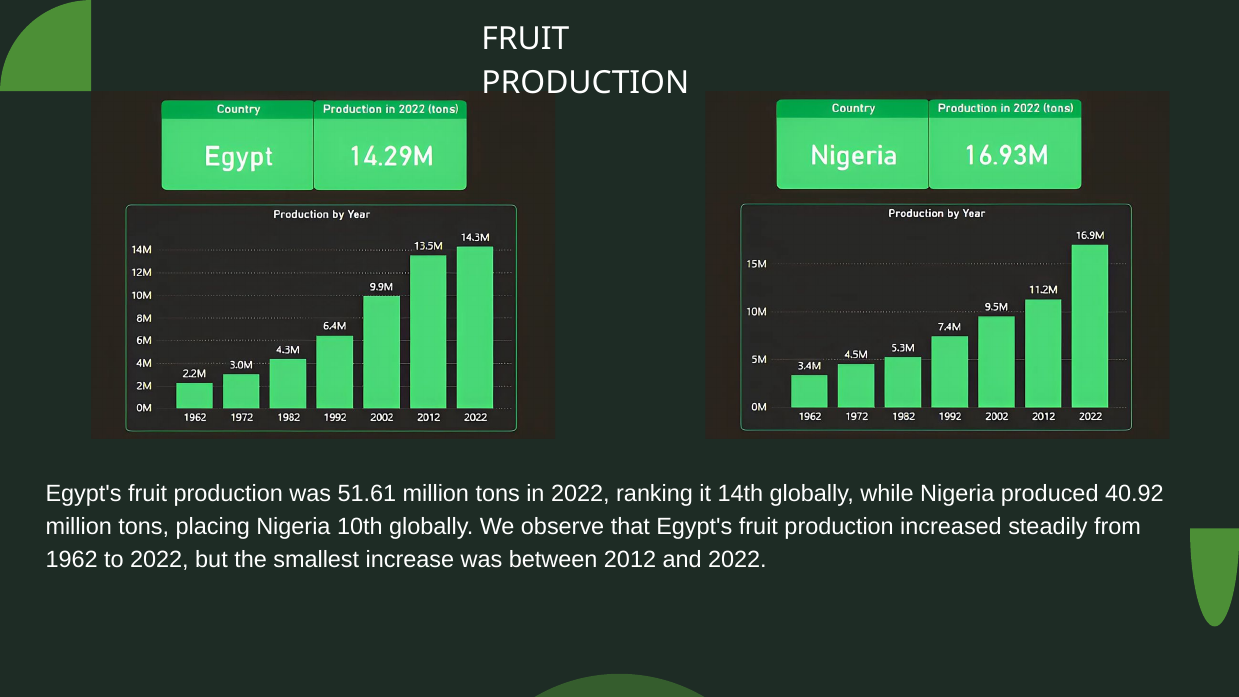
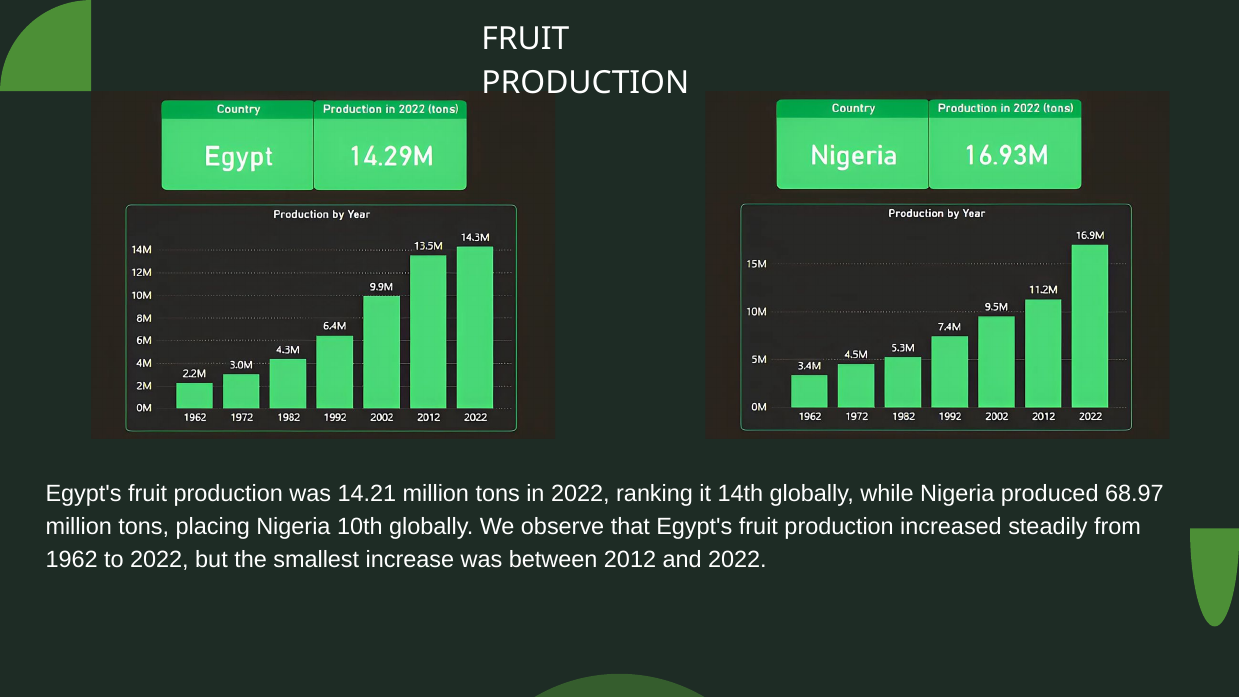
51.61: 51.61 -> 14.21
40.92: 40.92 -> 68.97
